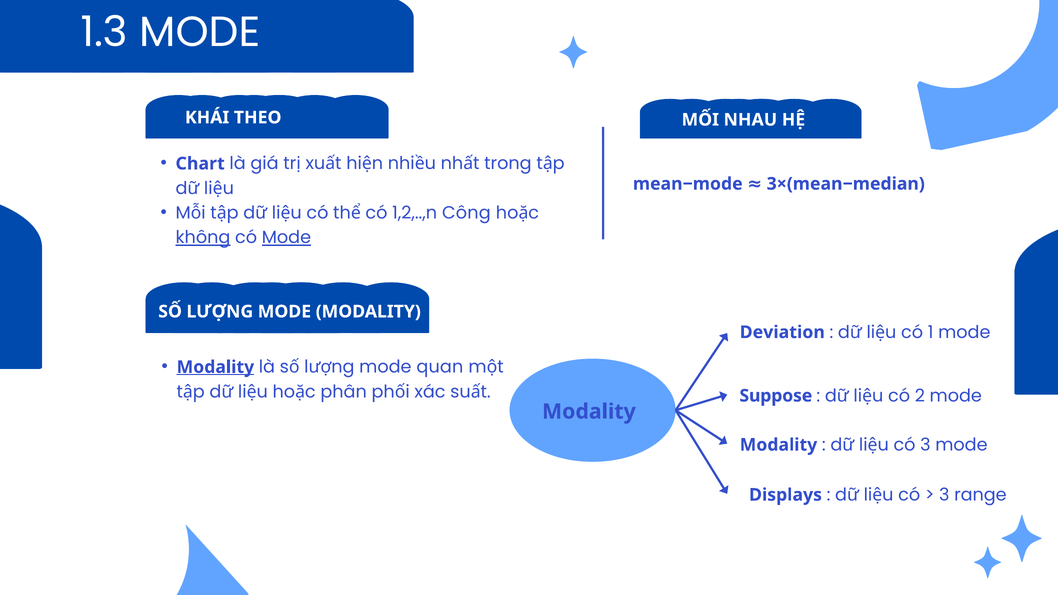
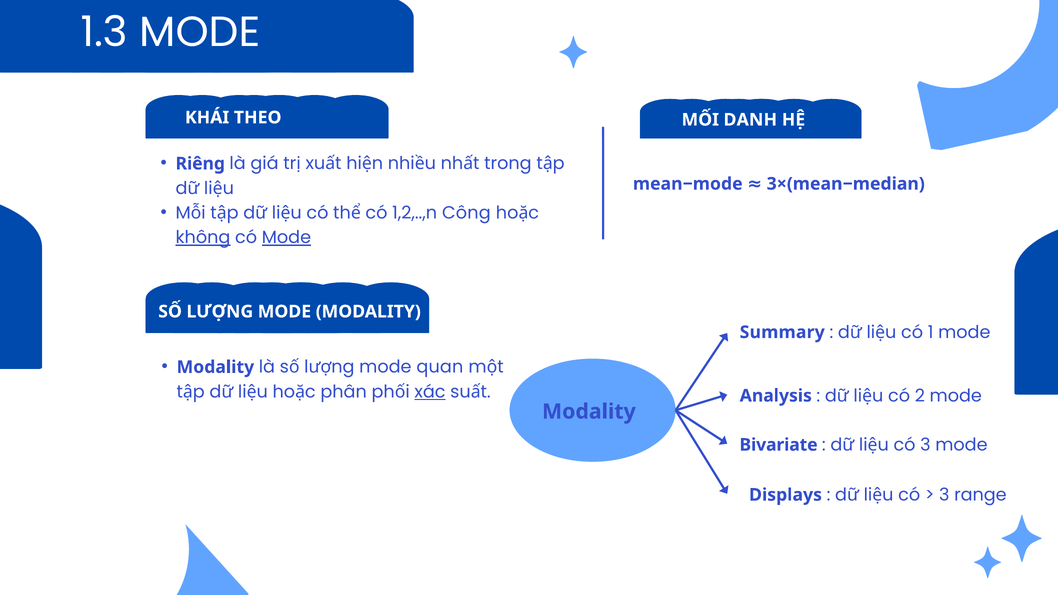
NHAU: NHAU -> DANH
Chart: Chart -> Riêng
Deviation: Deviation -> Summary
Modality at (215, 367) underline: present -> none
xác underline: none -> present
Suppose: Suppose -> Analysis
Modality at (778, 445): Modality -> Bivariate
